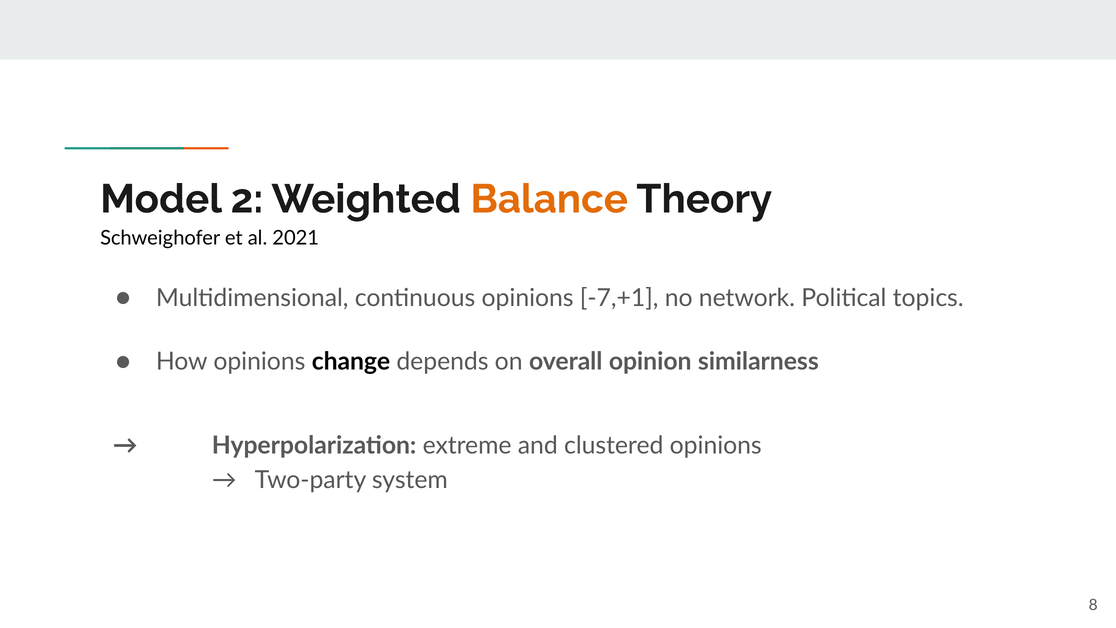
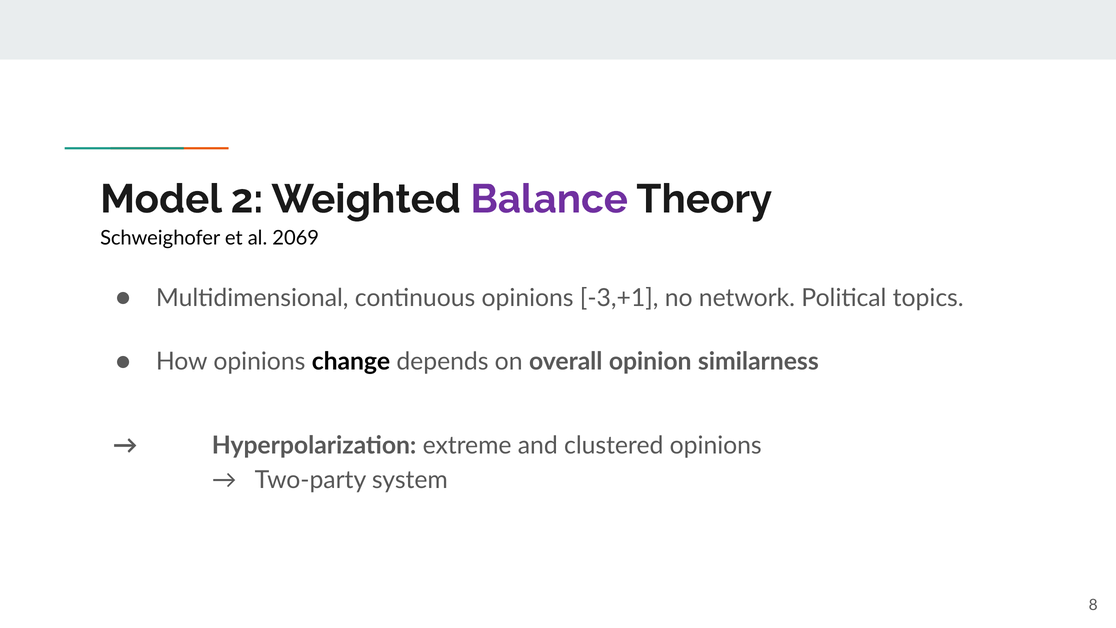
Balance colour: orange -> purple
2021: 2021 -> 2069
-7,+1: -7,+1 -> -3,+1
